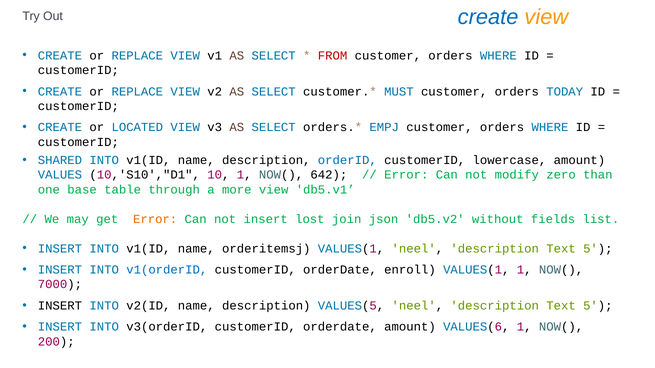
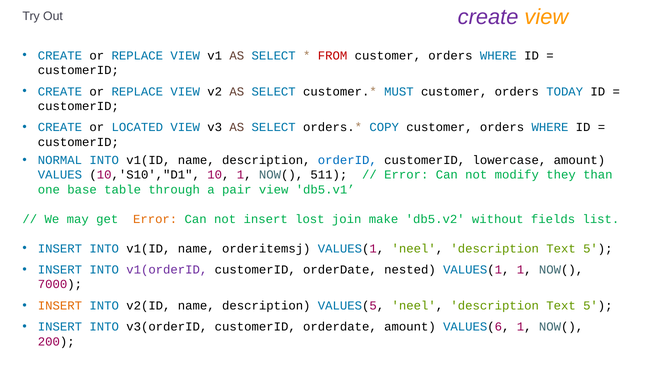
create at (488, 17) colour: blue -> purple
EMPJ: EMPJ -> COPY
SHARED: SHARED -> NORMAL
642: 642 -> 511
zero: zero -> they
more: more -> pair
json: json -> make
v1(orderID colour: blue -> purple
enroll: enroll -> nested
INSERT at (60, 306) colour: black -> orange
